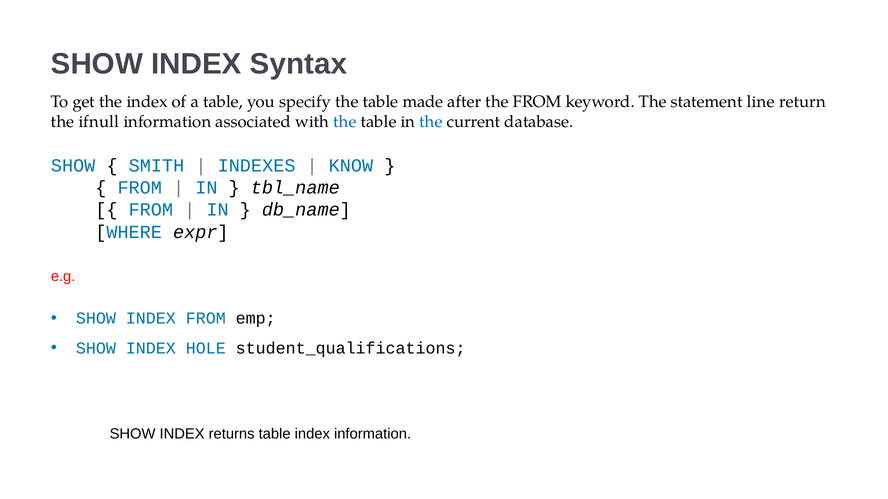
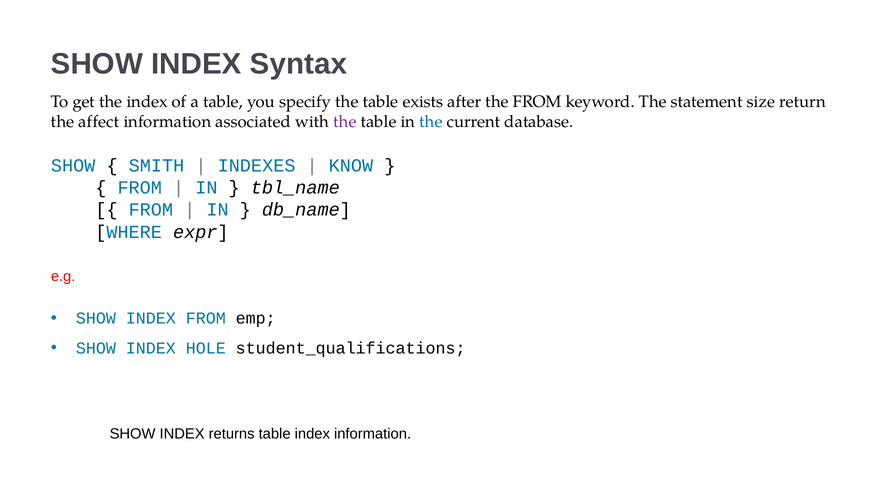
made: made -> exists
line: line -> size
ifnull: ifnull -> affect
the at (345, 122) colour: blue -> purple
